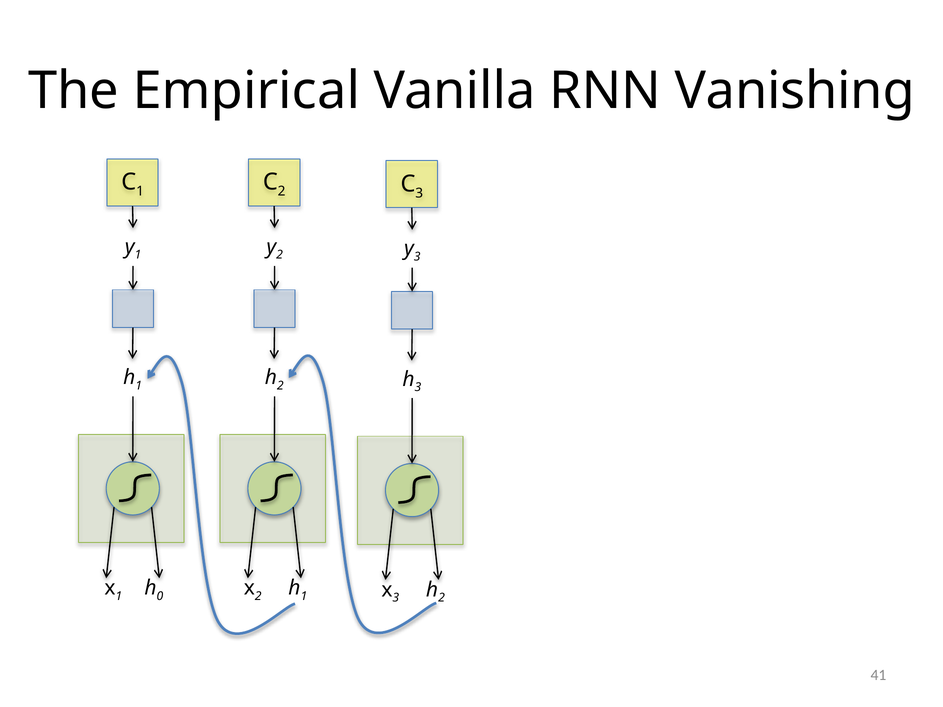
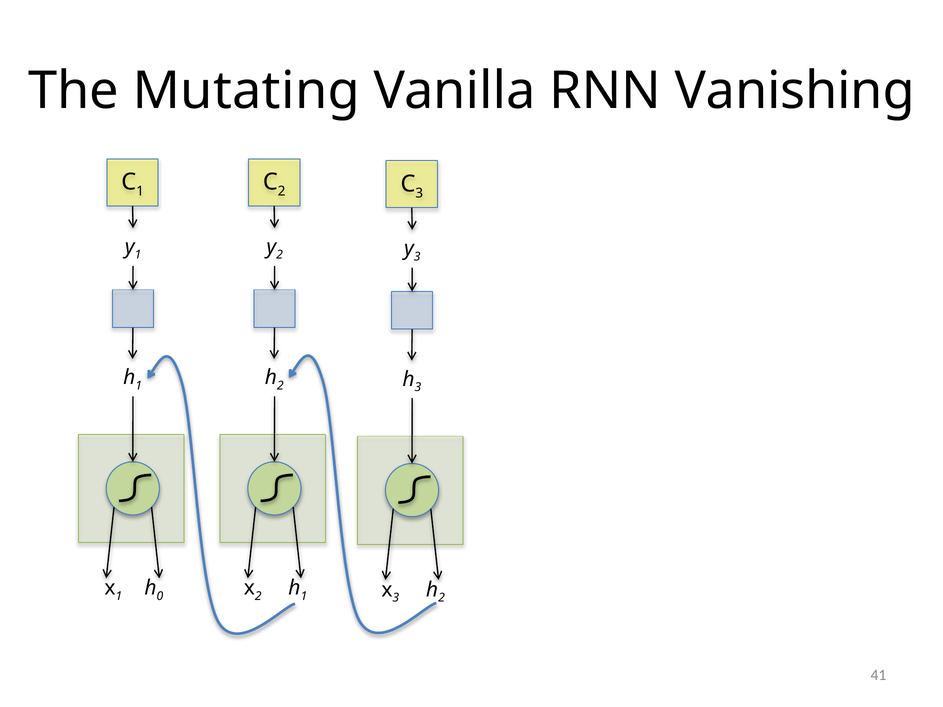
Empirical: Empirical -> Mutating
